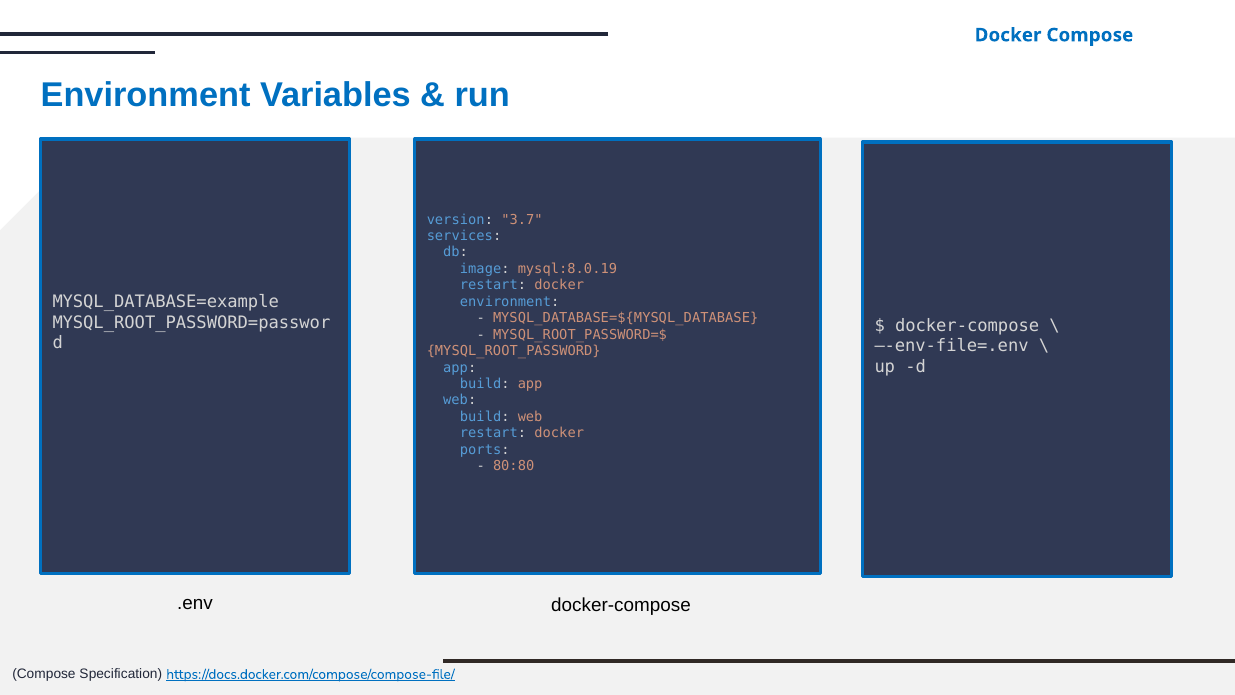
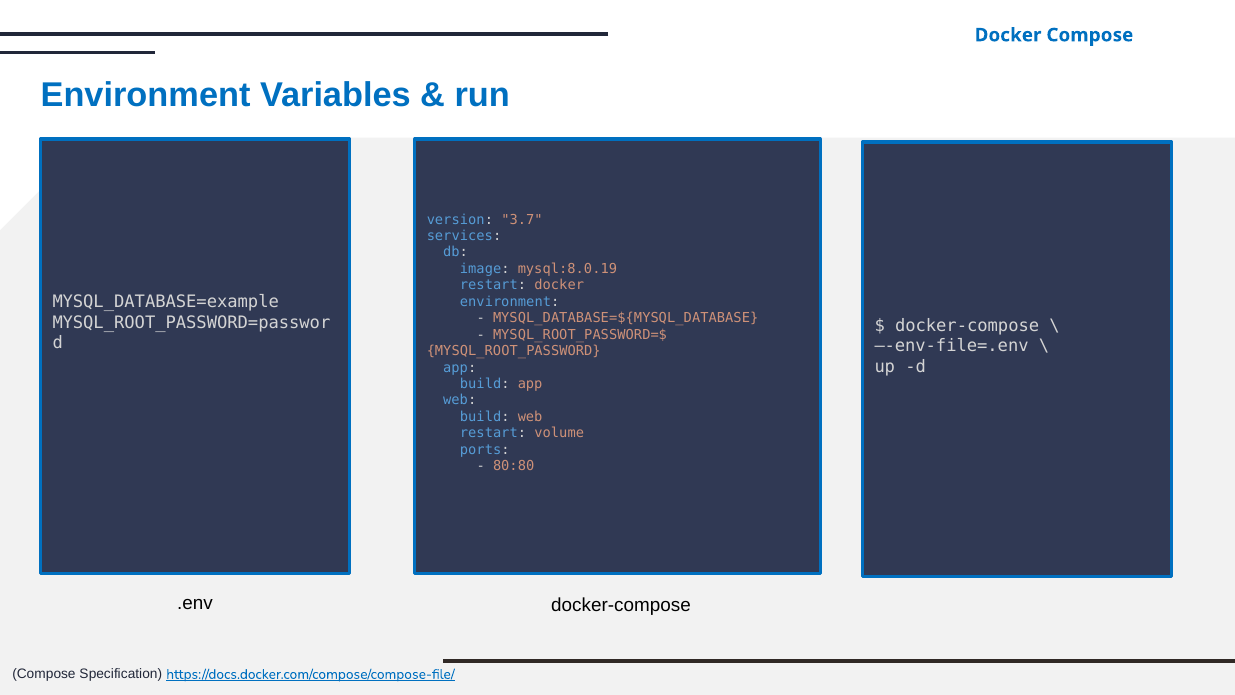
docker at (559, 433): docker -> volume
